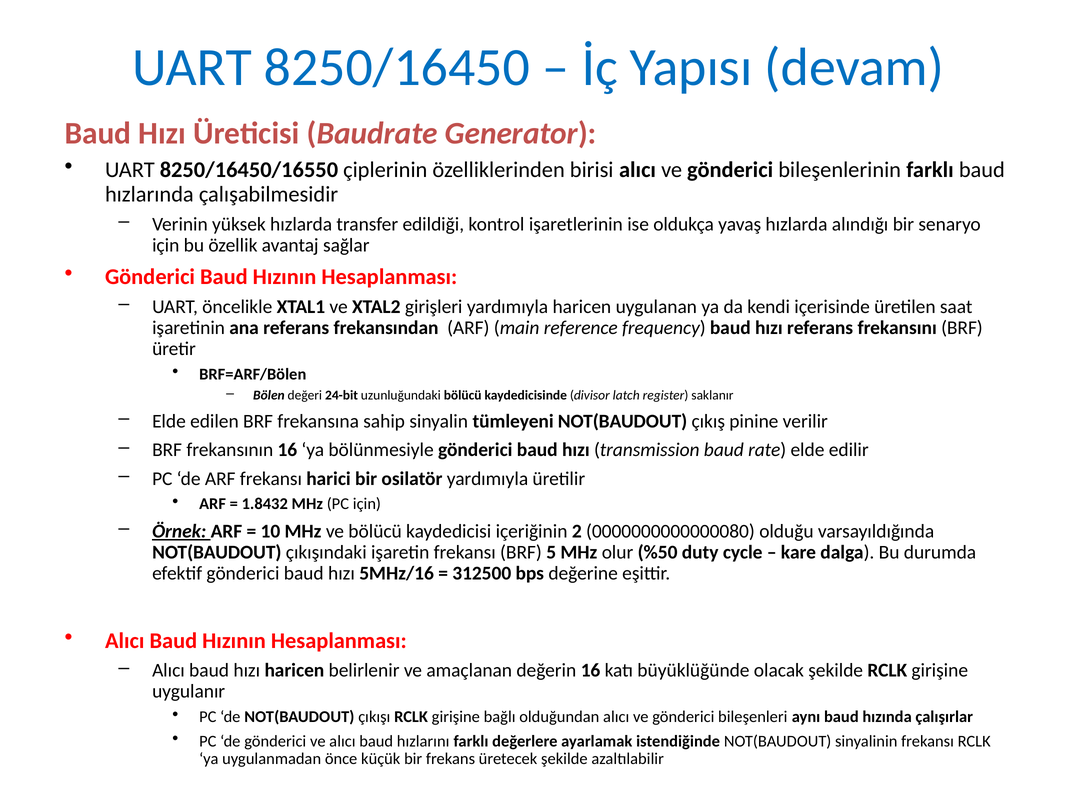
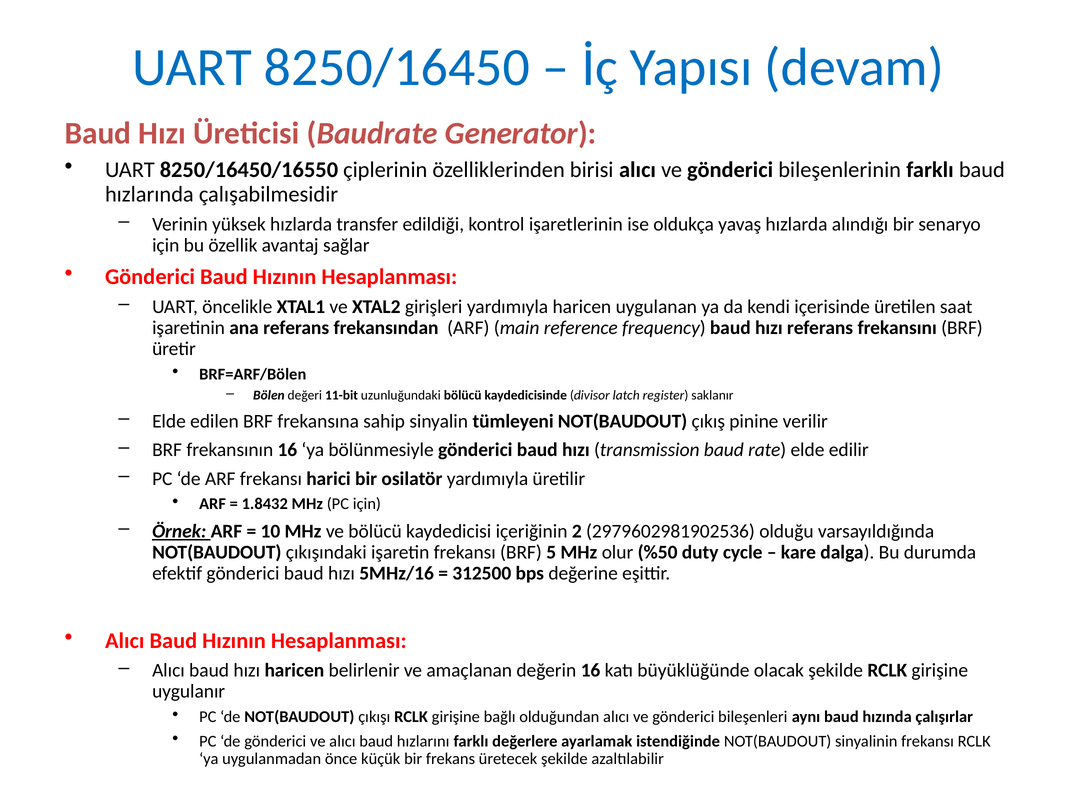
24-bit: 24-bit -> 11-bit
0000000000000080: 0000000000000080 -> 2979602981902536
